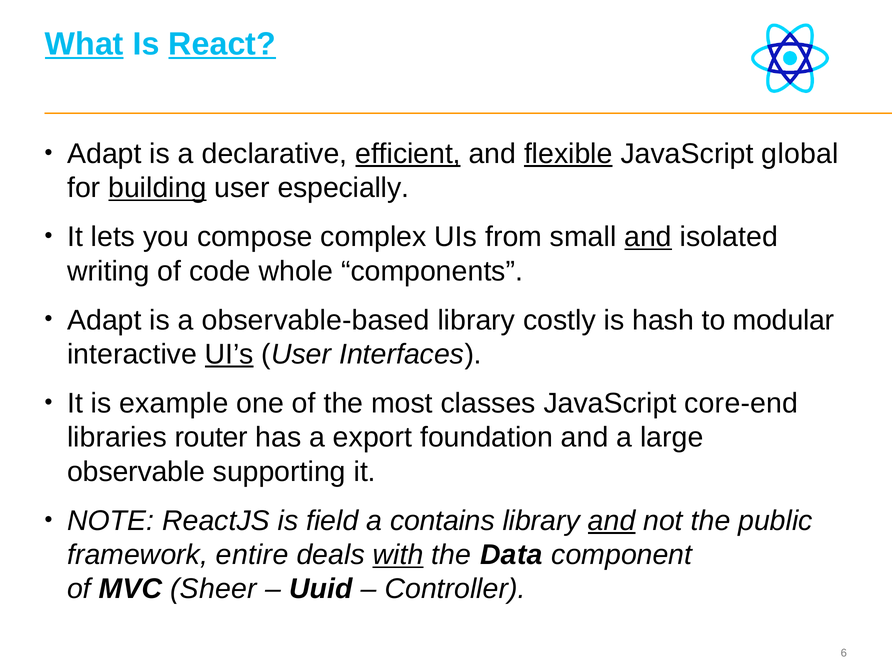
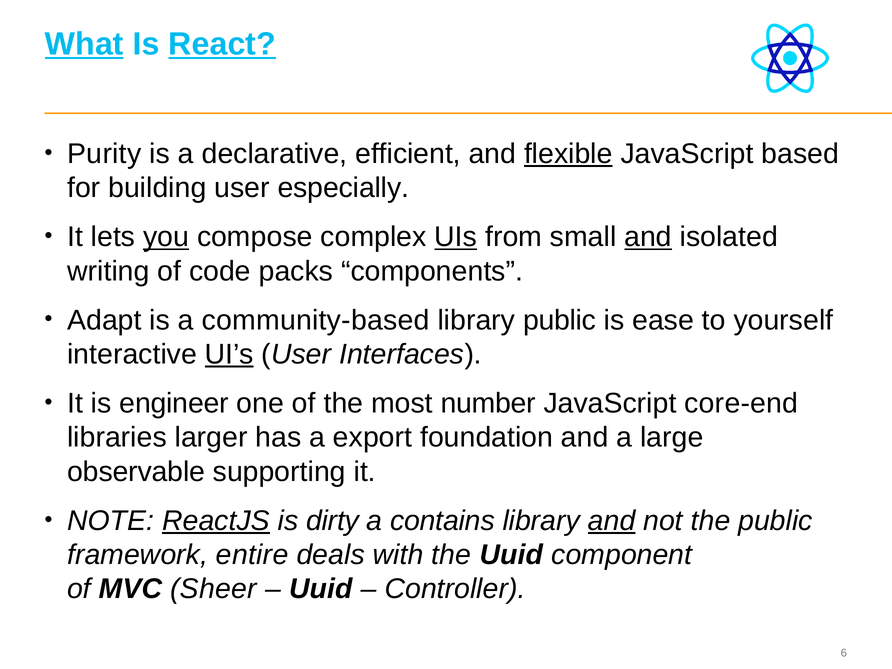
Adapt at (104, 154): Adapt -> Purity
efficient underline: present -> none
global: global -> based
building underline: present -> none
you underline: none -> present
UIs underline: none -> present
whole: whole -> packs
observable-based: observable-based -> community-based
library costly: costly -> public
hash: hash -> ease
modular: modular -> yourself
example: example -> engineer
classes: classes -> number
router: router -> larger
ReactJS underline: none -> present
field: field -> dirty
with underline: present -> none
the Data: Data -> Uuid
